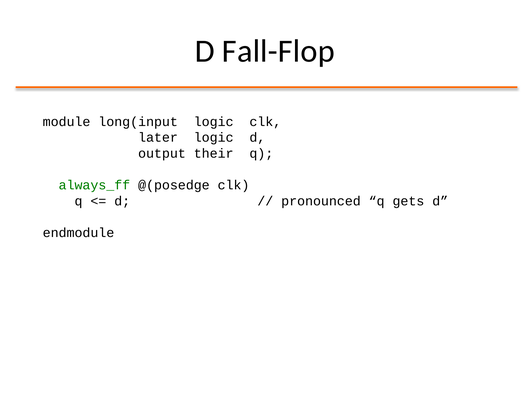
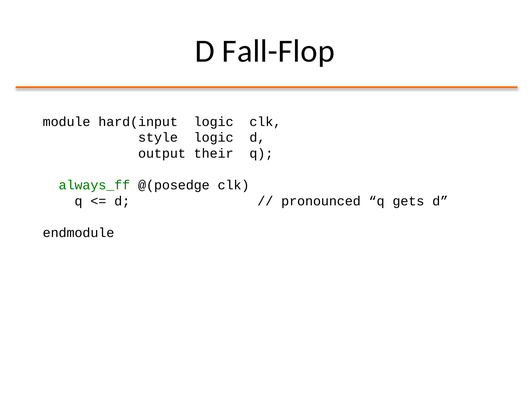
long(input: long(input -> hard(input
later: later -> style
